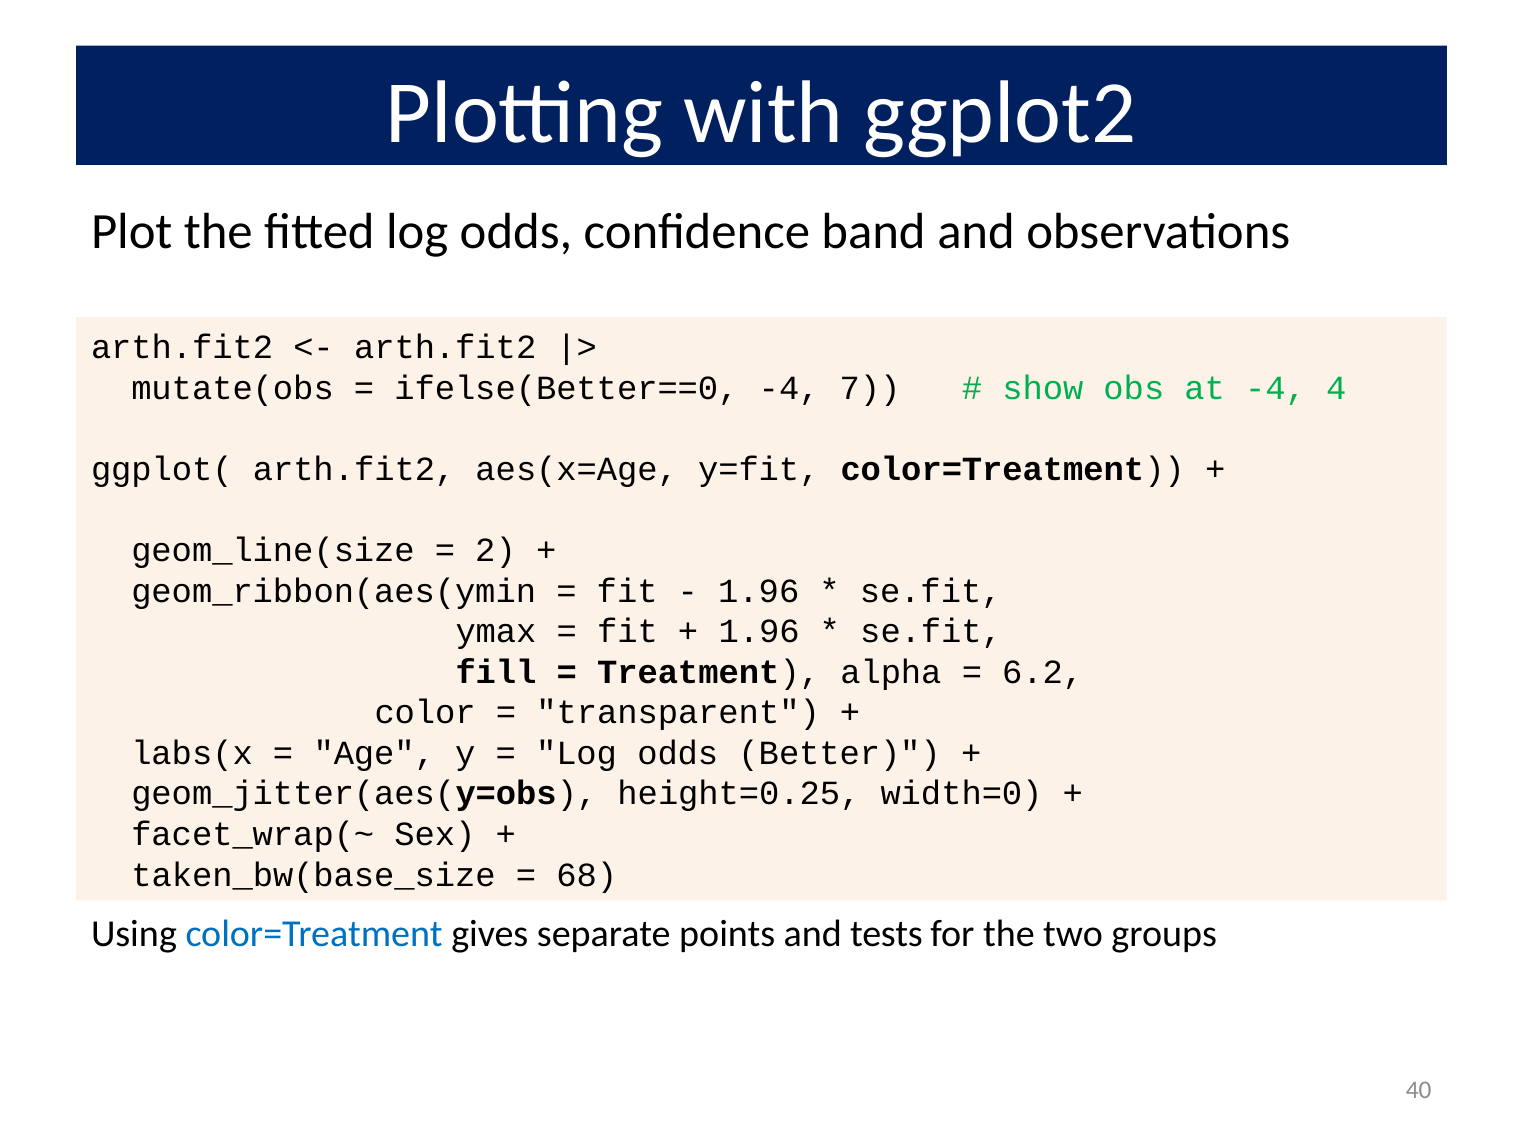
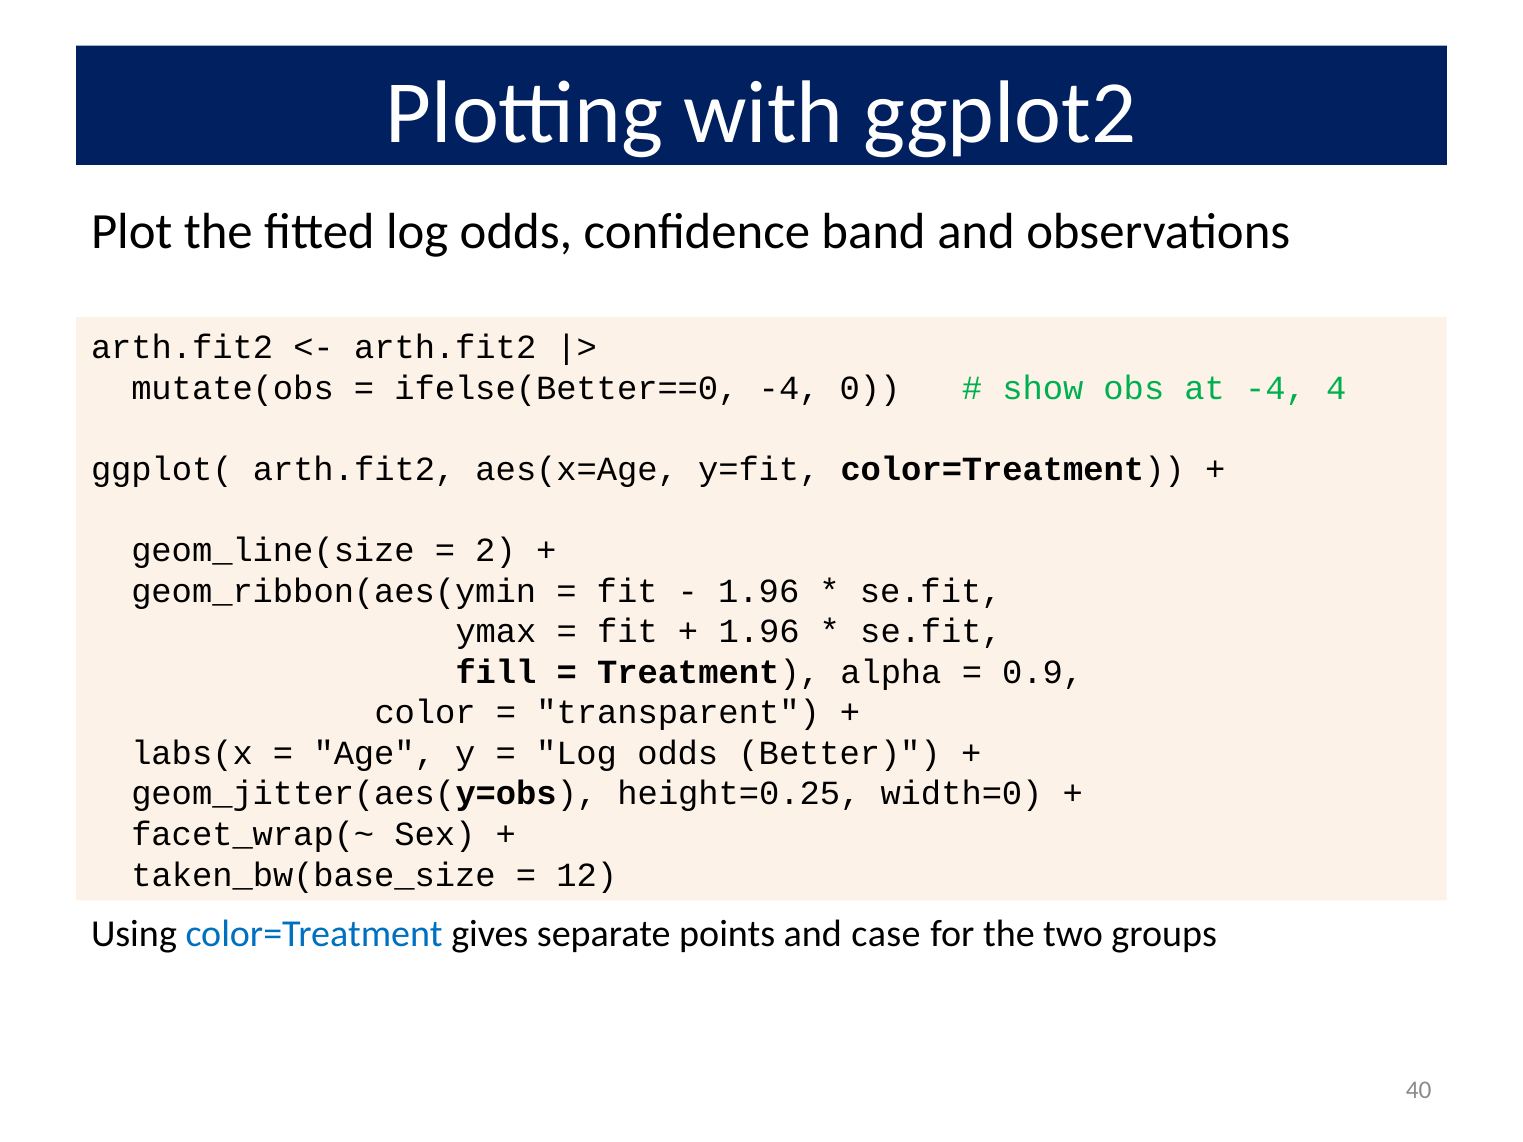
7: 7 -> 0
6.2: 6.2 -> 0.9
68: 68 -> 12
tests: tests -> case
